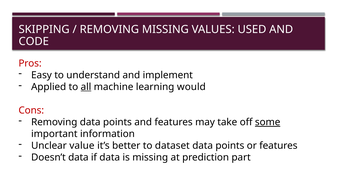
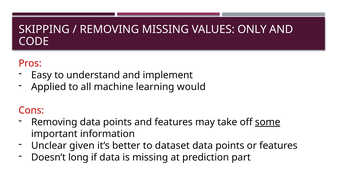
USED: USED -> ONLY
all underline: present -> none
value: value -> given
Doesn’t data: data -> long
